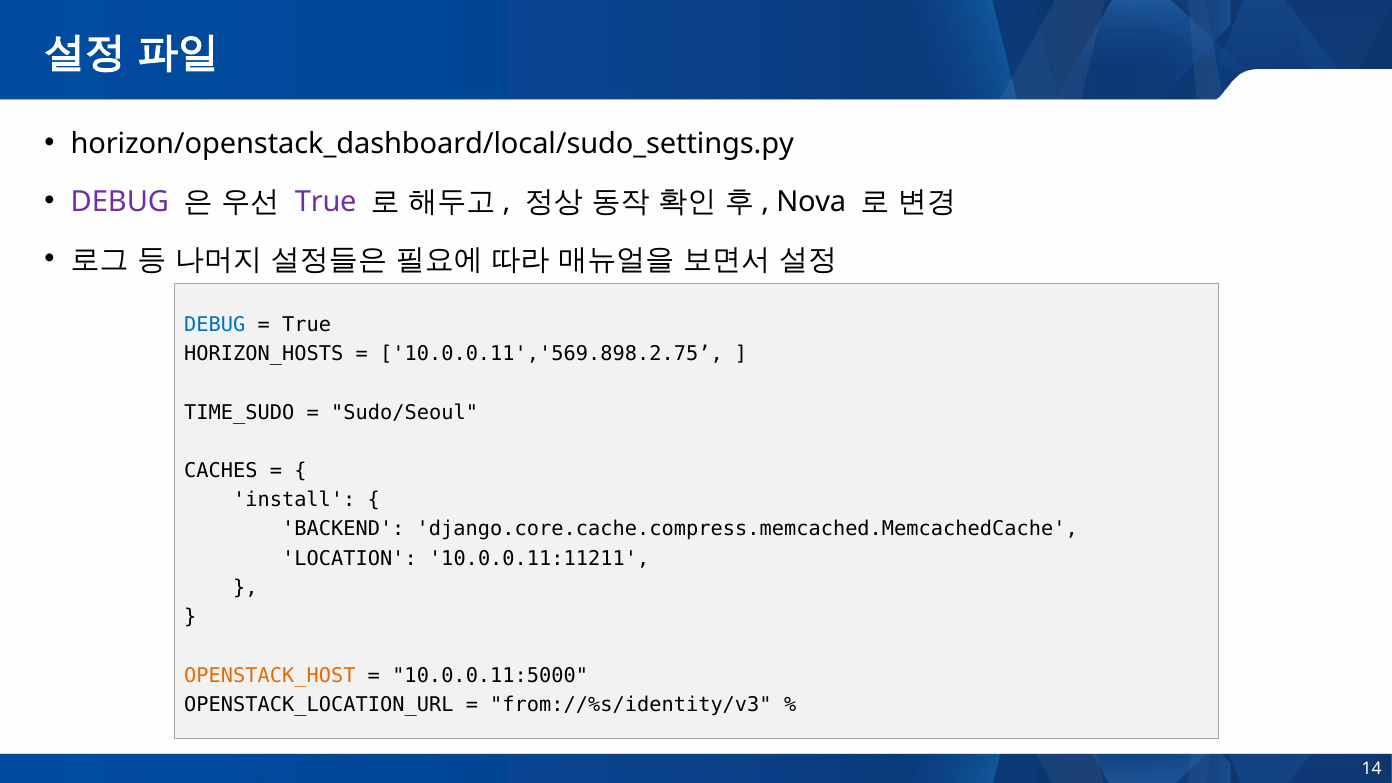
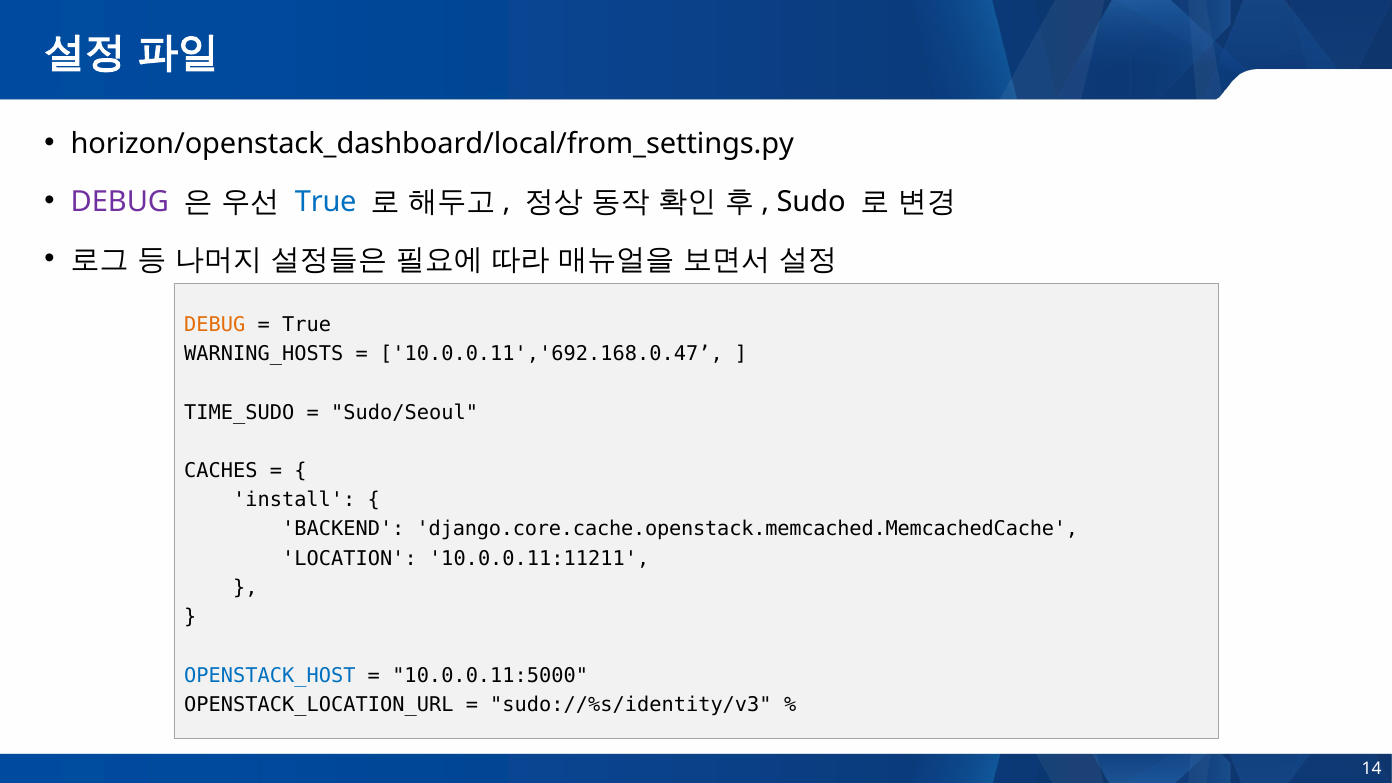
horizon/openstack_dashboard/local/sudo_settings.py: horizon/openstack_dashboard/local/sudo_settings.py -> horizon/openstack_dashboard/local/from_settings.py
True at (326, 202) colour: purple -> blue
Nova: Nova -> Sudo
DEBUG at (215, 325) colour: blue -> orange
HORIZON_HOSTS: HORIZON_HOSTS -> WARNING_HOSTS
10.0.0.11','569.898.2.75: 10.0.0.11','569.898.2.75 -> 10.0.0.11','692.168.0.47
django.core.cache.compress.memcached.MemcachedCache: django.core.cache.compress.memcached.MemcachedCache -> django.core.cache.openstack.memcached.MemcachedCache
OPENSTACK_HOST colour: orange -> blue
from://%s/identity/v3: from://%s/identity/v3 -> sudo://%s/identity/v3
